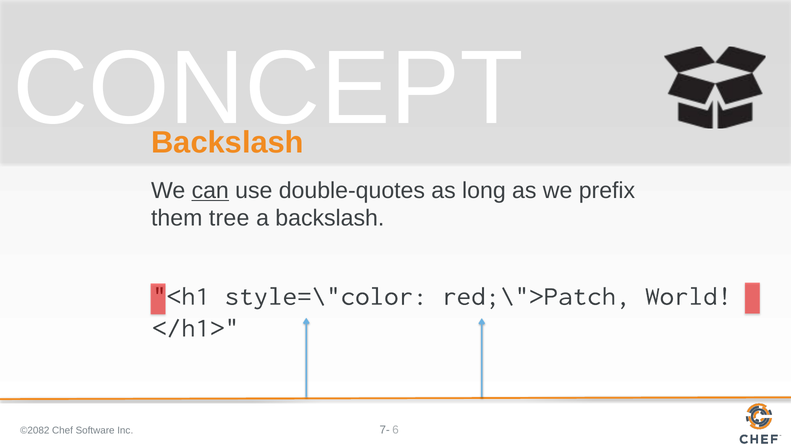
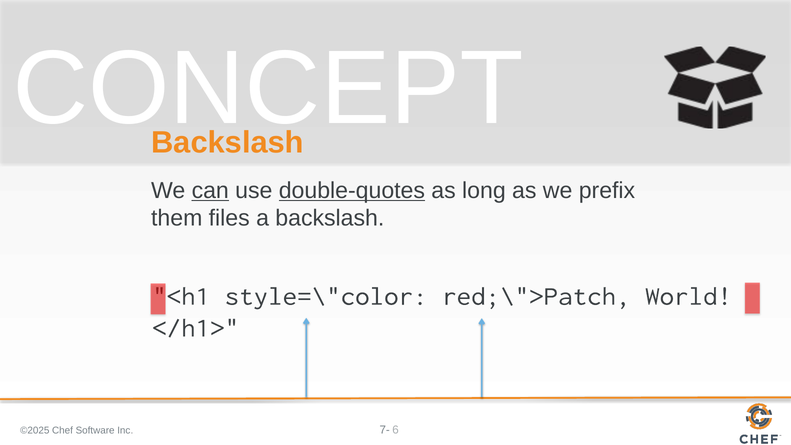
double-quotes underline: none -> present
tree: tree -> files
©2082: ©2082 -> ©2025
